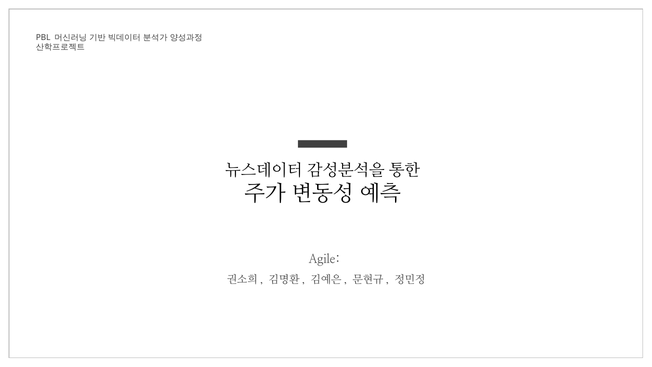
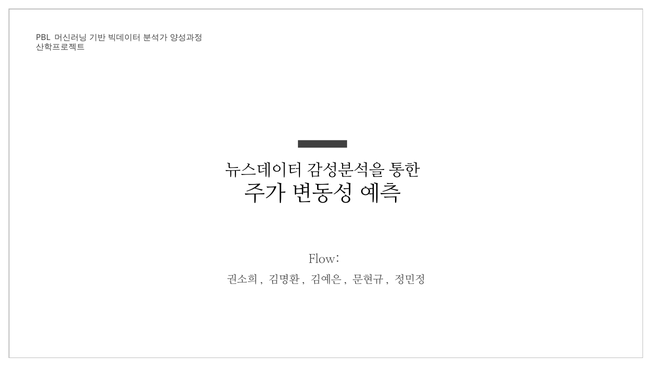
Agile: Agile -> Flow
